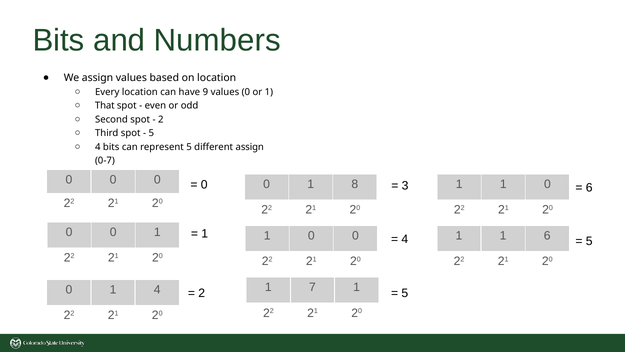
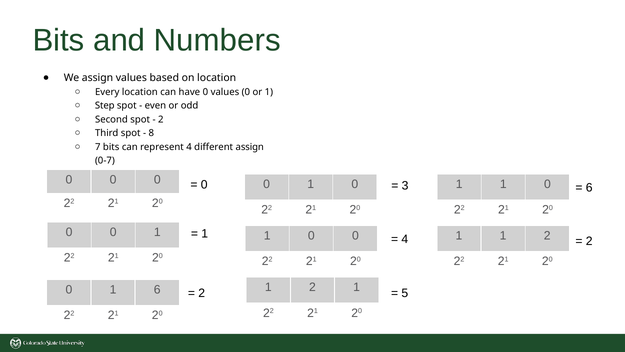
have 9: 9 -> 0
That: That -> Step
5 at (151, 133): 5 -> 8
4 at (98, 147): 4 -> 7
represent 5: 5 -> 4
0 1 8: 8 -> 0
1 1 6: 6 -> 2
5 at (589, 241): 5 -> 2
7 at (312, 287): 7 -> 2
1 4: 4 -> 6
